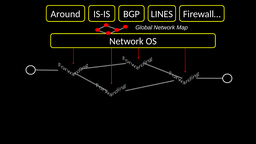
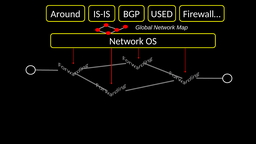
LINES: LINES -> USED
